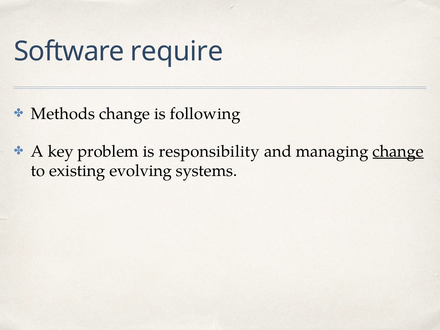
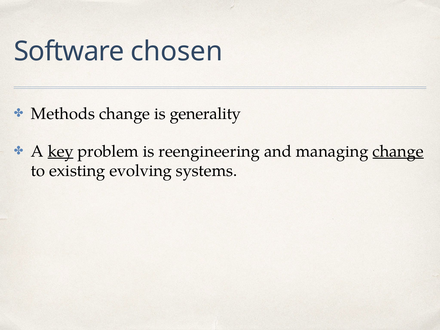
require: require -> chosen
following: following -> generality
key underline: none -> present
responsibility: responsibility -> reengineering
